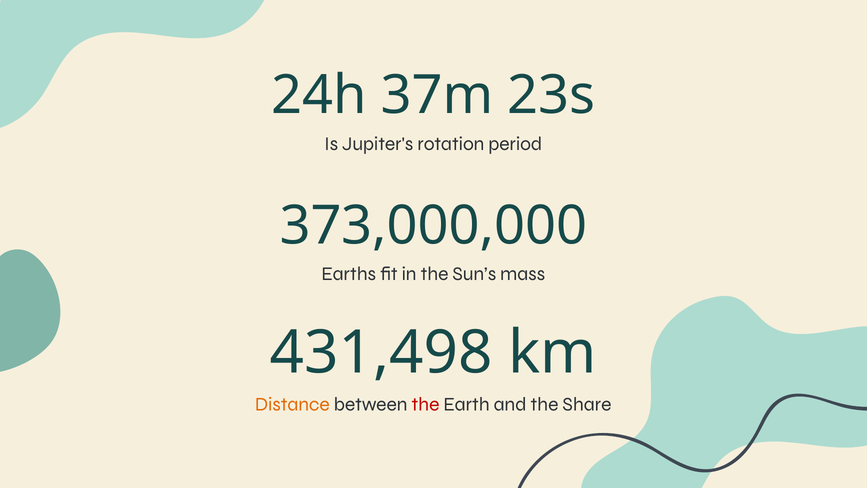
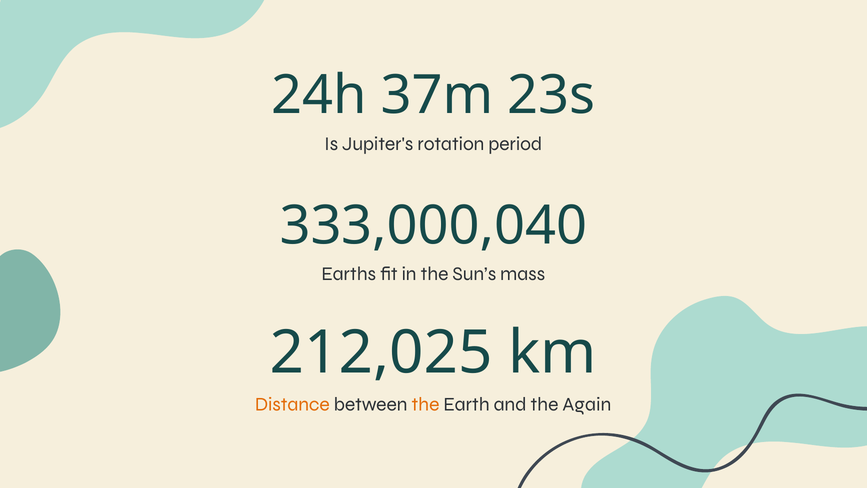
373,000,000: 373,000,000 -> 333,000,040
431,498: 431,498 -> 212,025
the at (425, 404) colour: red -> orange
Share: Share -> Again
